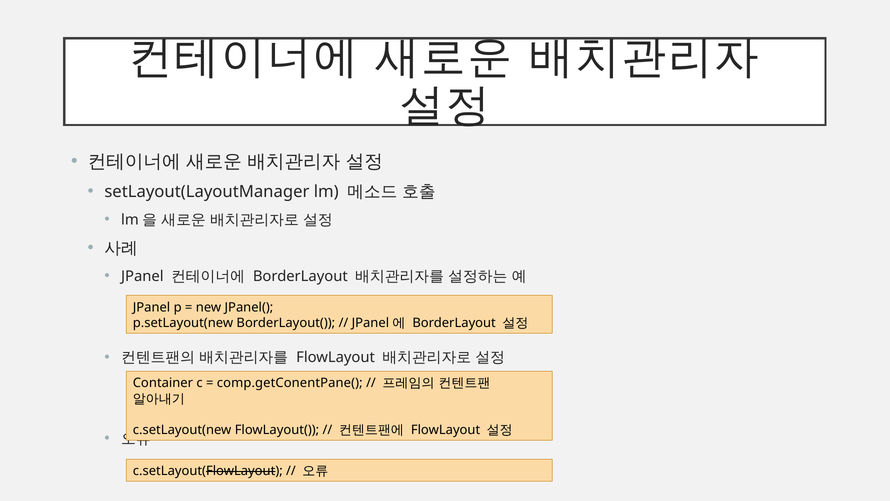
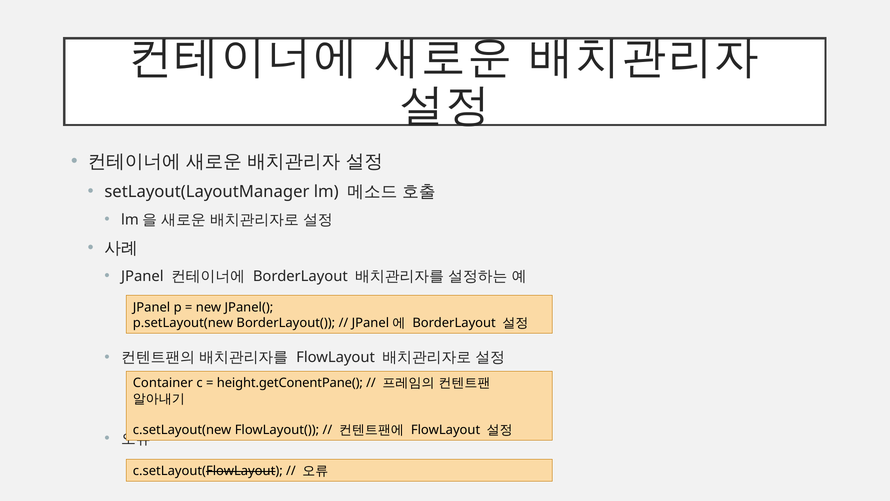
comp.getConentPane(: comp.getConentPane( -> height.getConentPane(
